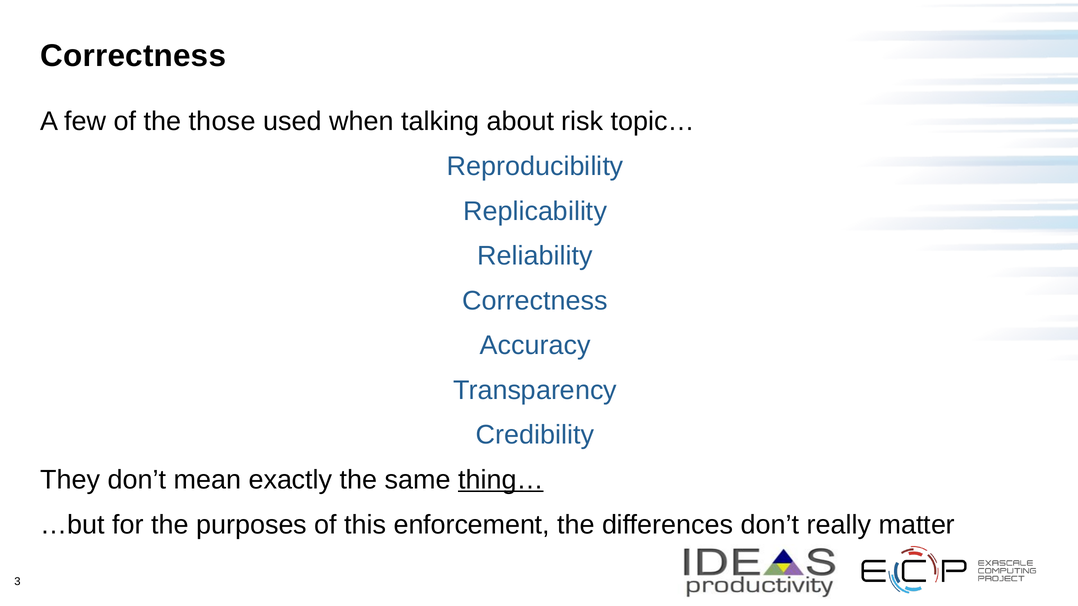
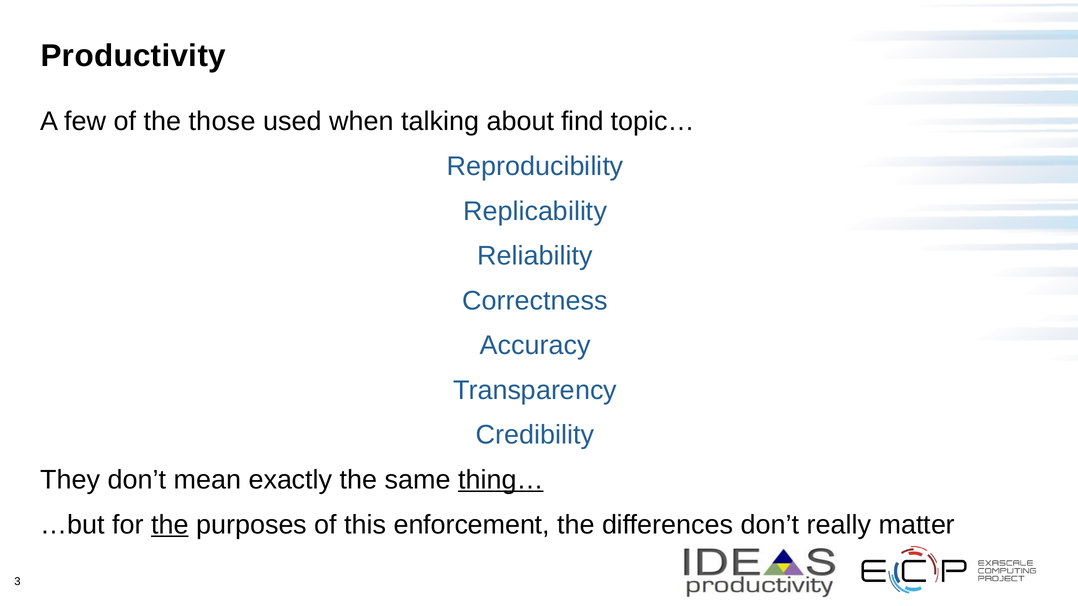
Correctness at (133, 56): Correctness -> Productivity
risk: risk -> find
the at (170, 525) underline: none -> present
